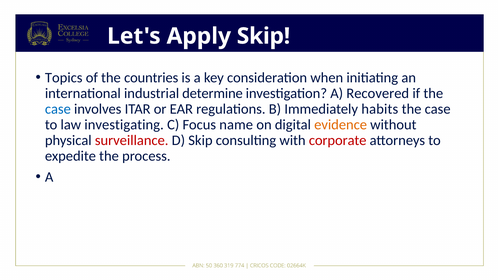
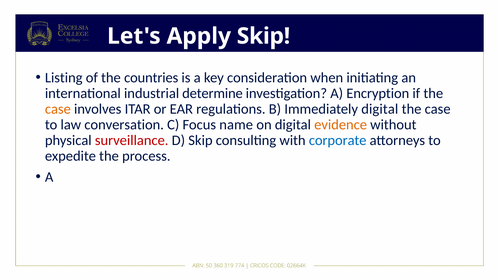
Topics: Topics -> Listing
Recovered: Recovered -> Encryption
case at (58, 109) colour: blue -> orange
Immediately habits: habits -> digital
investigating: investigating -> conversation
corporate colour: red -> blue
